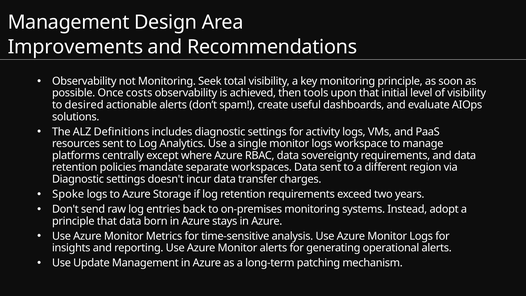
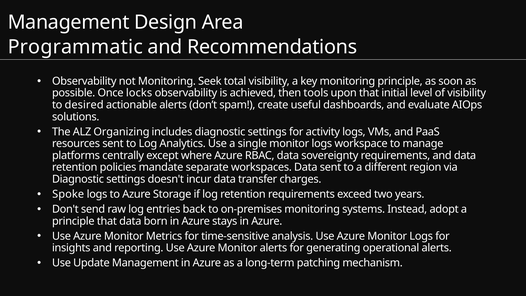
Improvements: Improvements -> Programmatic
costs: costs -> locks
Definitions: Definitions -> Organizing
